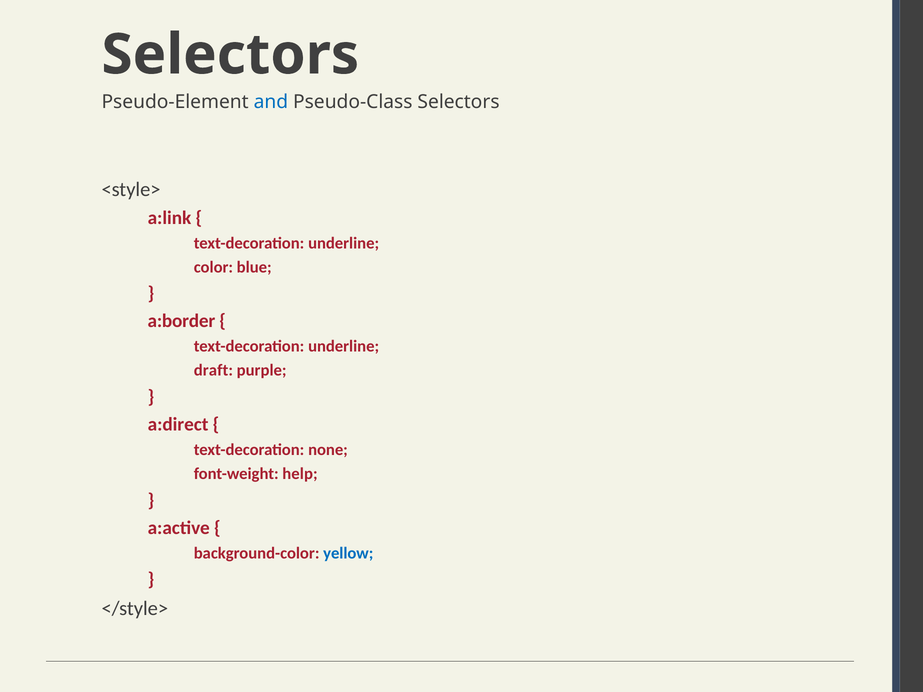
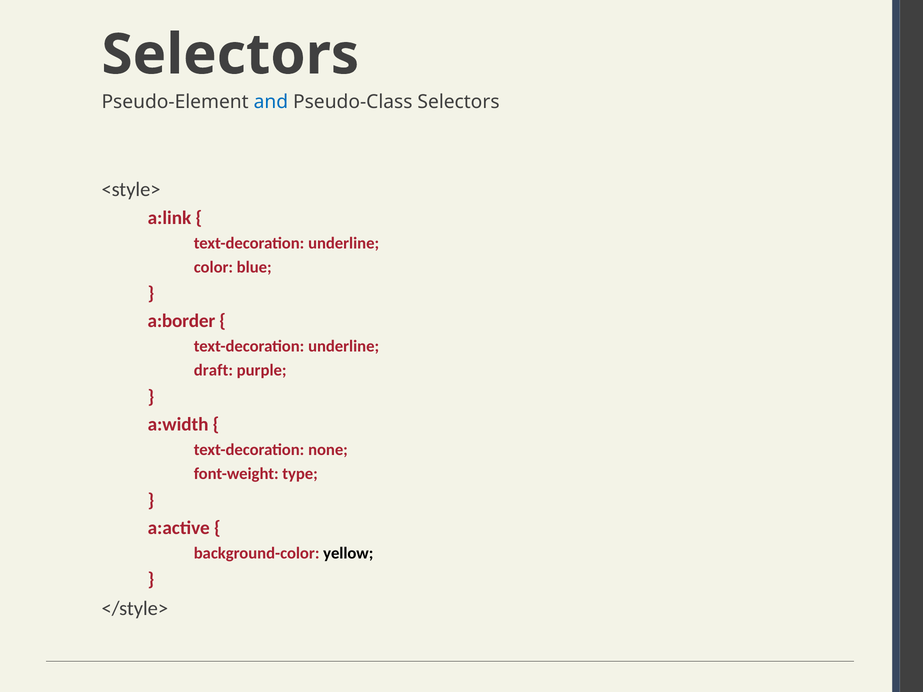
a:direct: a:direct -> a:width
help: help -> type
yellow colour: blue -> black
